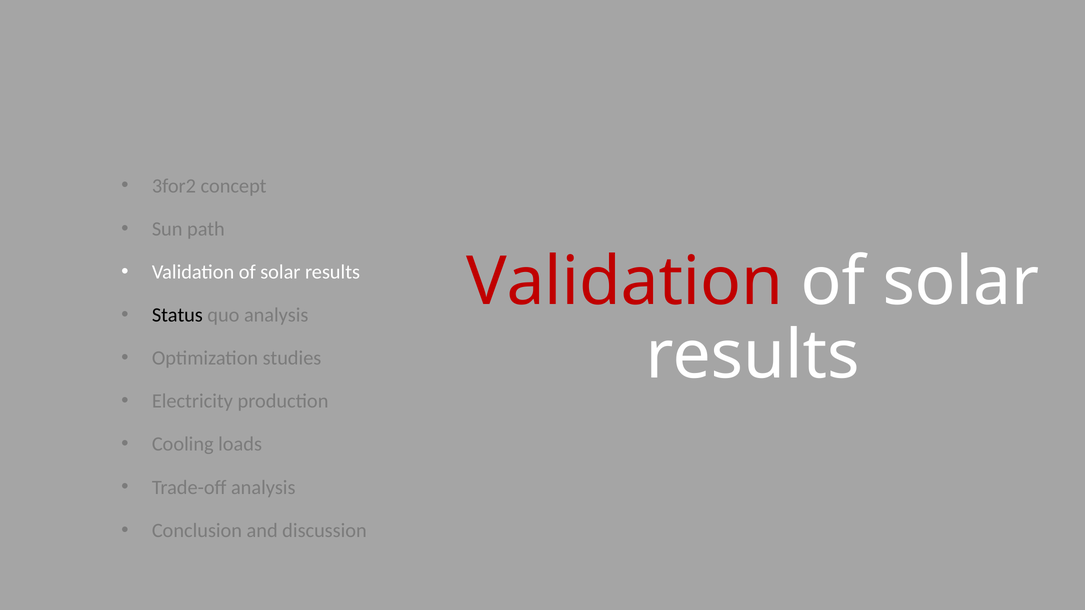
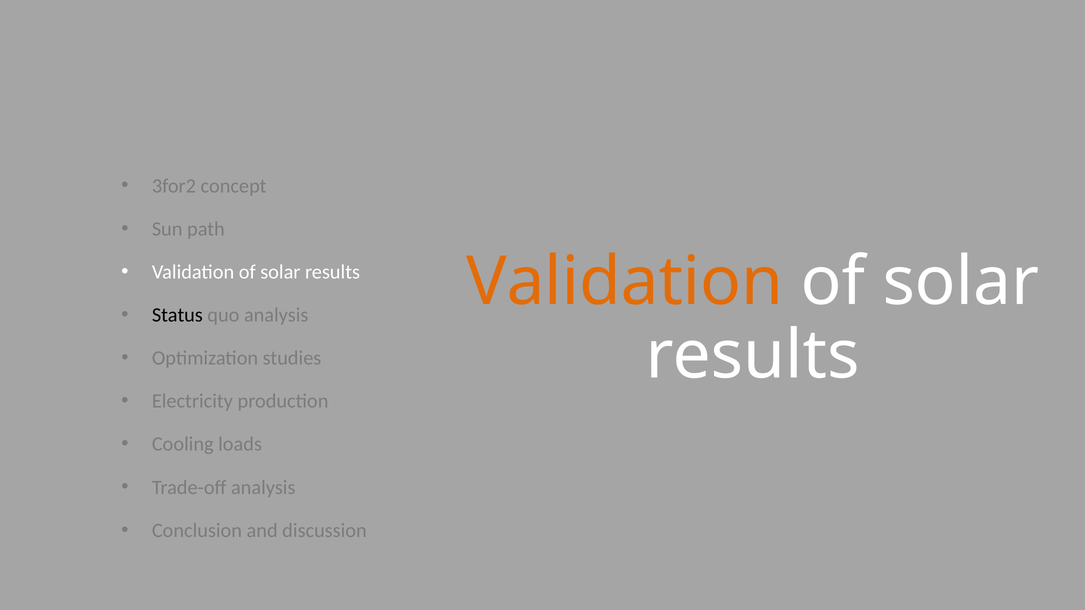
Validation at (625, 282) colour: red -> orange
